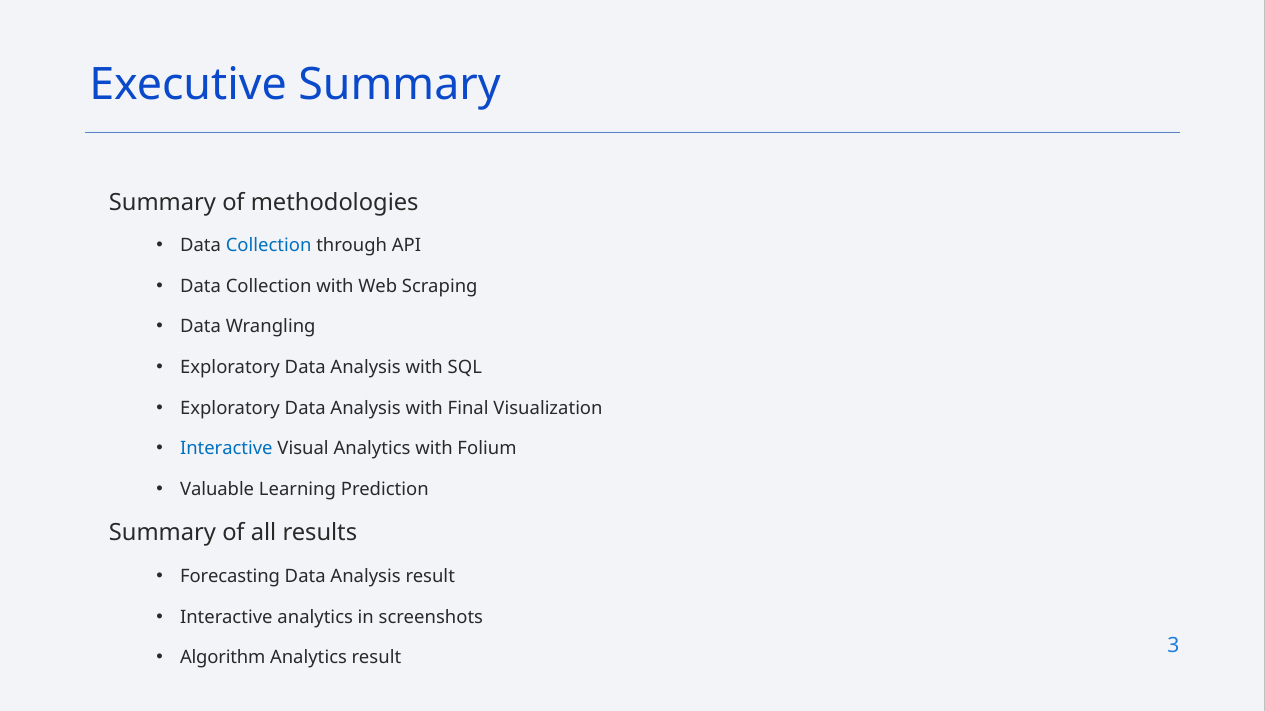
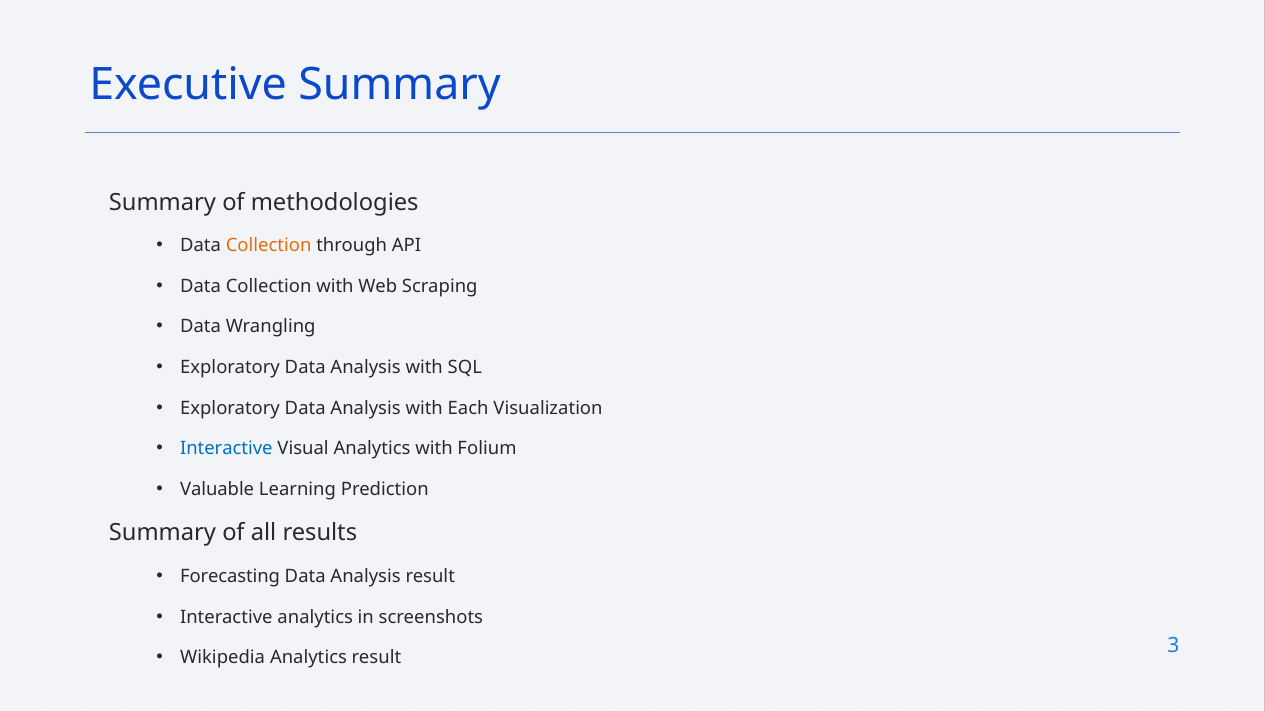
Collection at (269, 246) colour: blue -> orange
Final: Final -> Each
Algorithm: Algorithm -> Wikipedia
